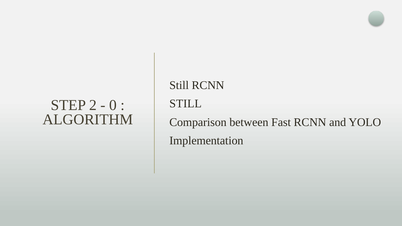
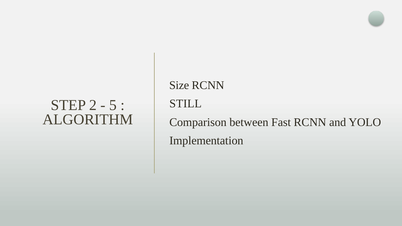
Still at (179, 85): Still -> Size
0: 0 -> 5
